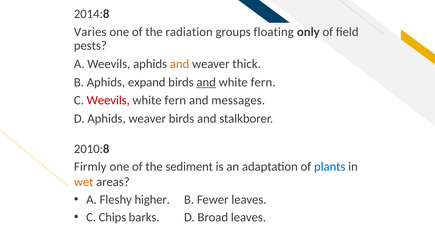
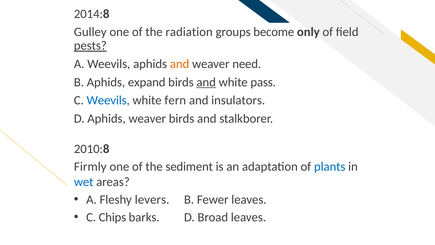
Varies: Varies -> Gulley
floating: floating -> become
pests underline: none -> present
thick: thick -> need
fern at (263, 82): fern -> pass
Weevils at (108, 100) colour: red -> blue
messages: messages -> insulators
wet colour: orange -> blue
higher: higher -> levers
